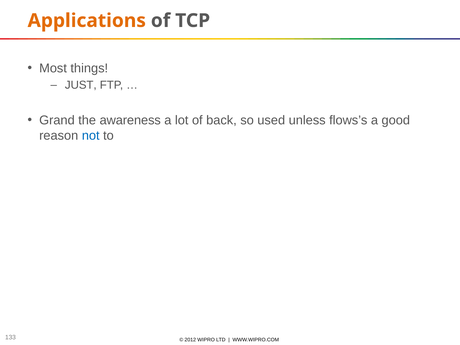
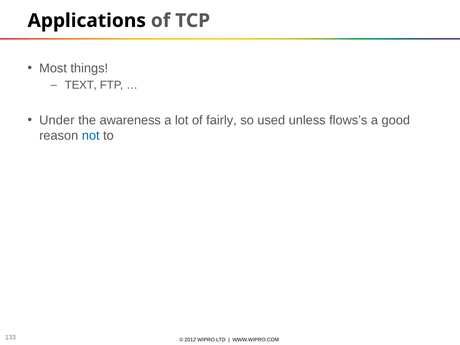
Applications colour: orange -> black
JUST: JUST -> TEXT
Grand: Grand -> Under
back: back -> fairly
